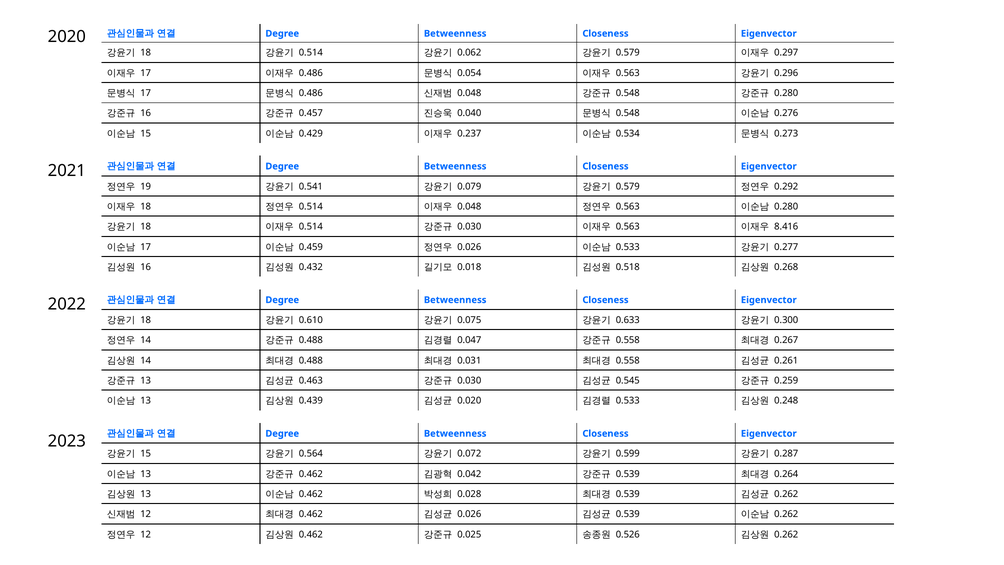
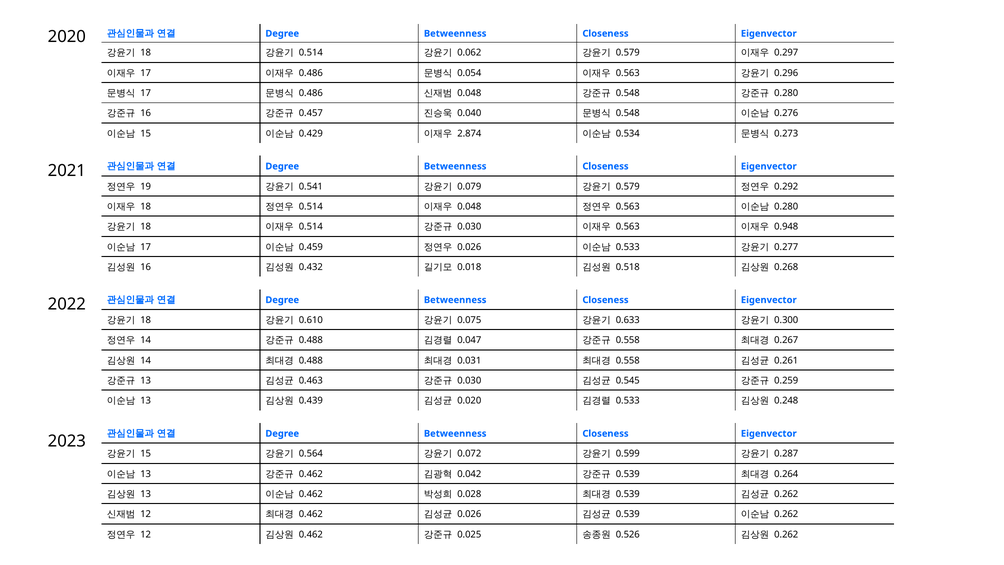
0.237: 0.237 -> 2.874
8.416: 8.416 -> 0.948
